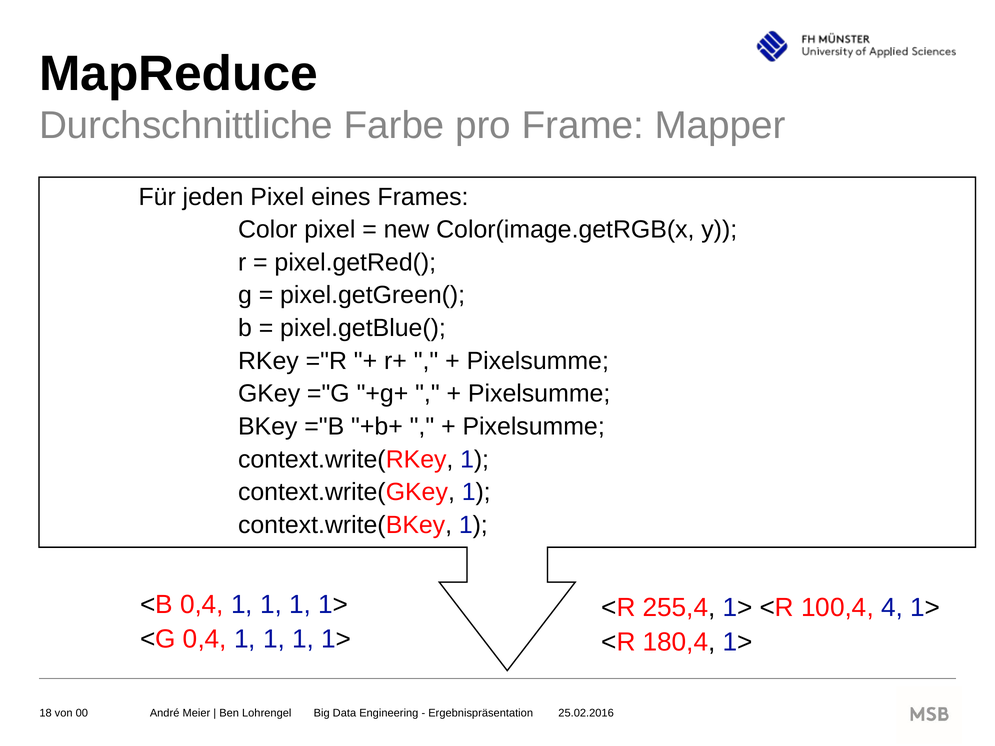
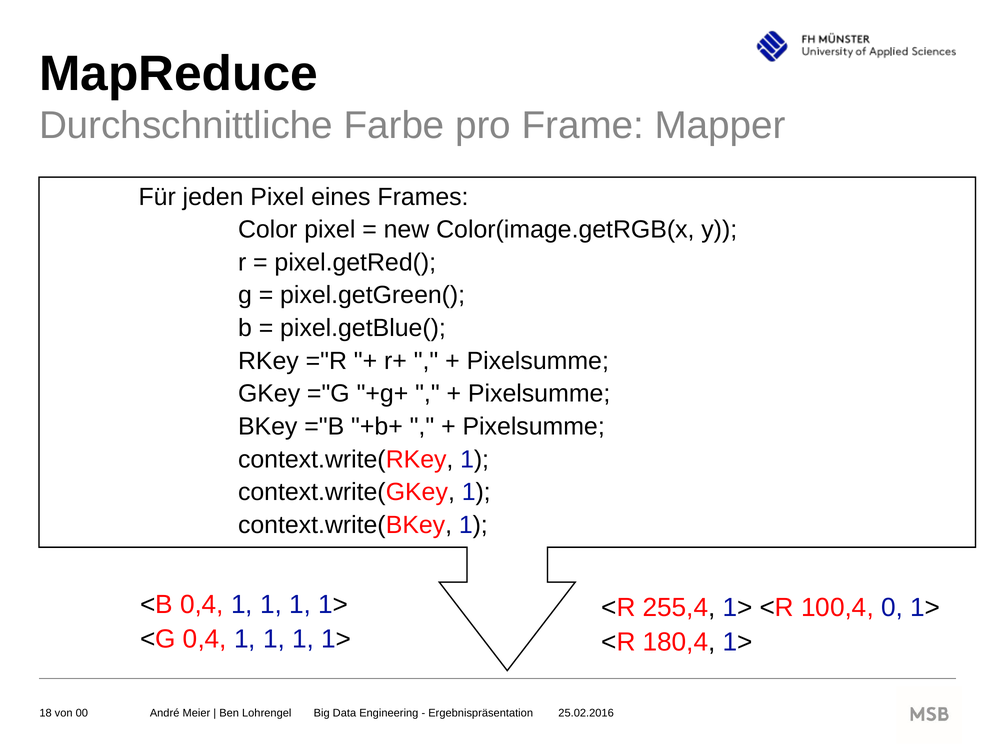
4: 4 -> 0
